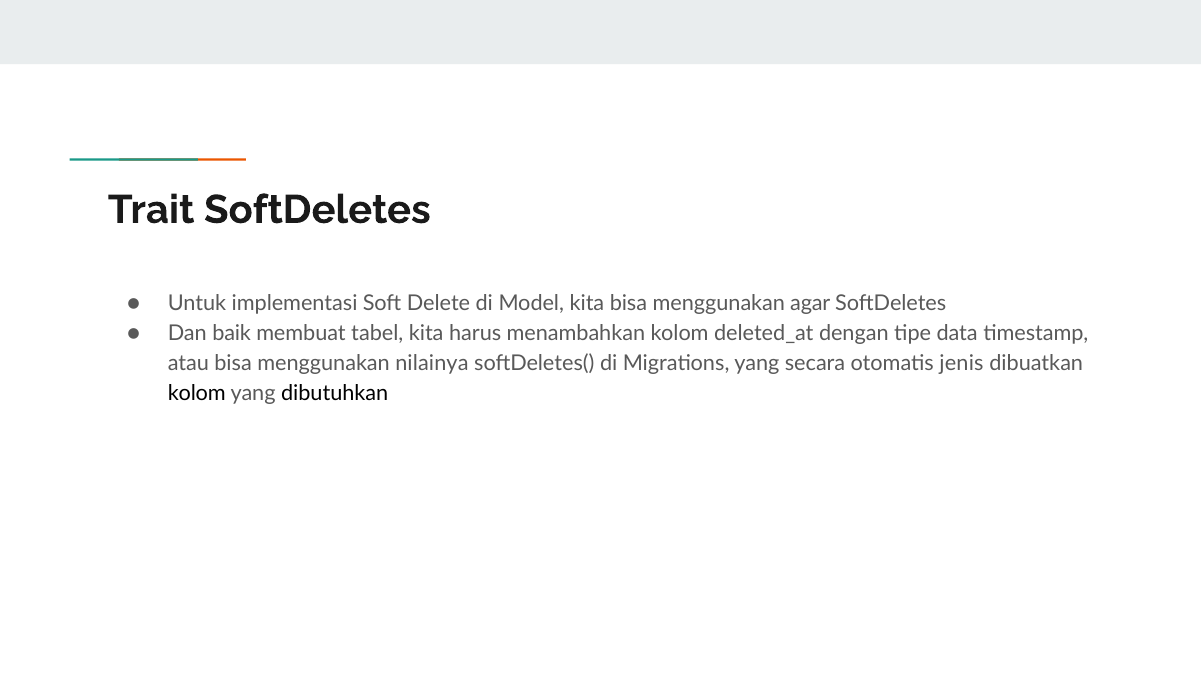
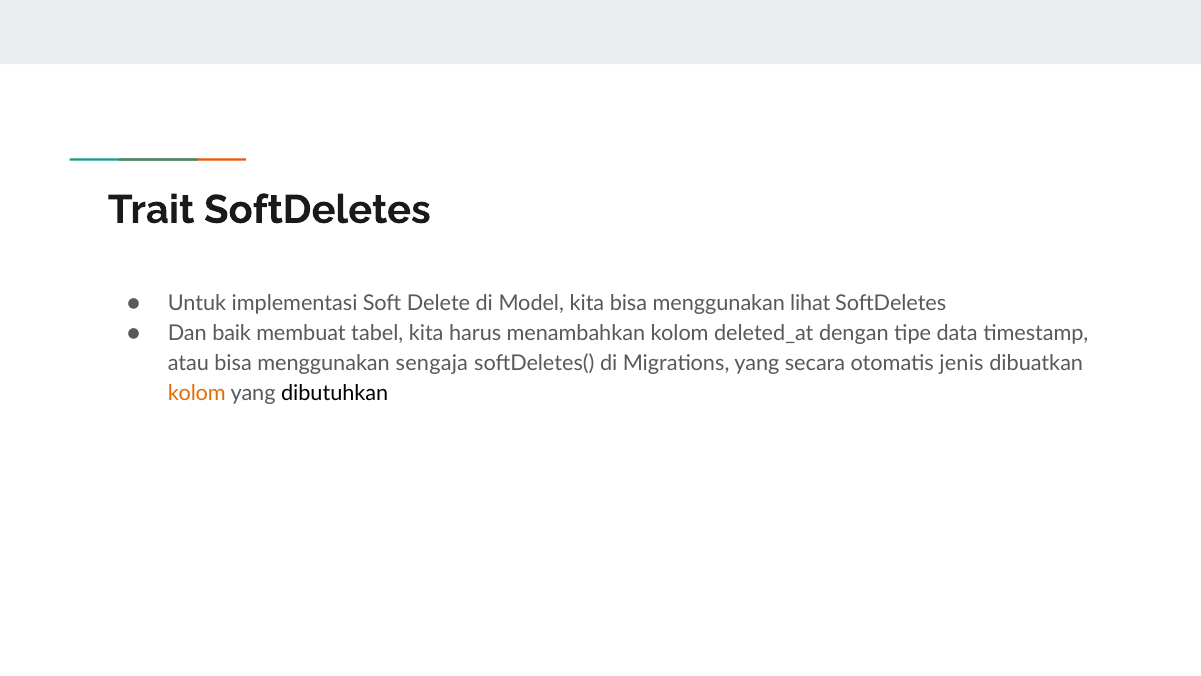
agar: agar -> lihat
nilainya: nilainya -> sengaja
kolom at (197, 393) colour: black -> orange
